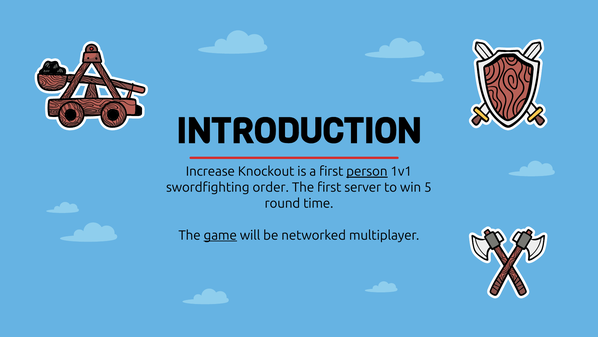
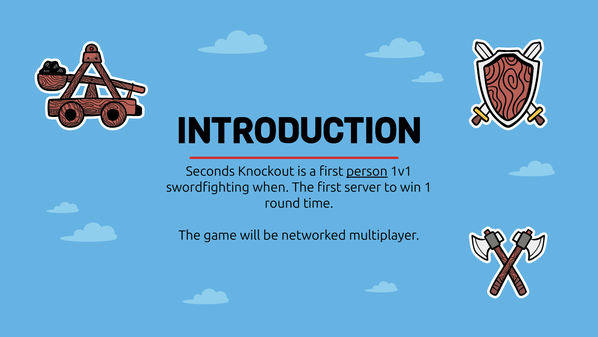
Increase: Increase -> Seconds
order: order -> when
5: 5 -> 1
game underline: present -> none
